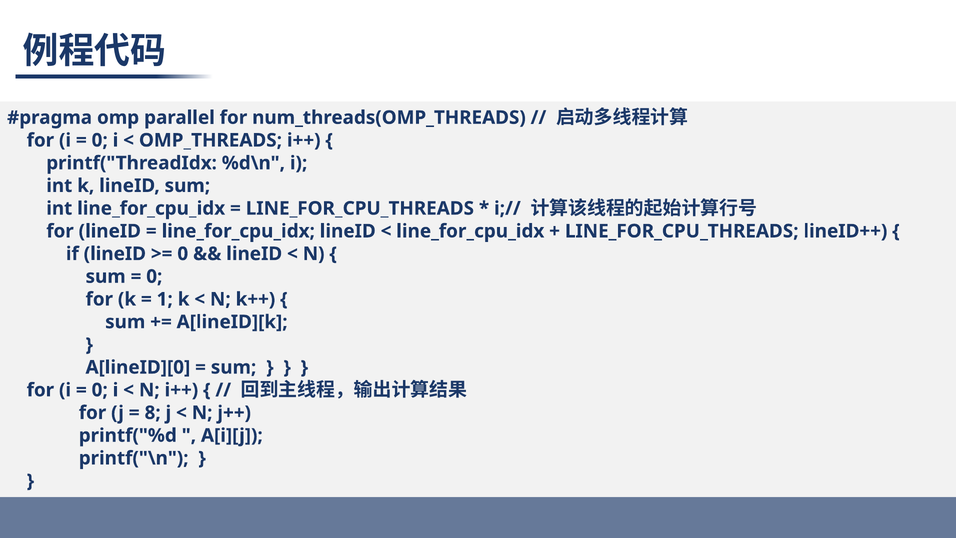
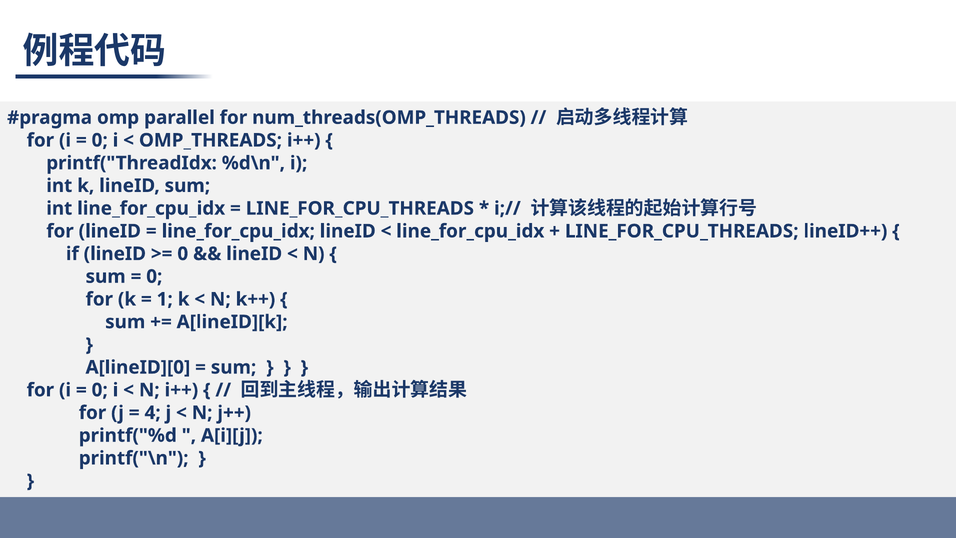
8: 8 -> 4
